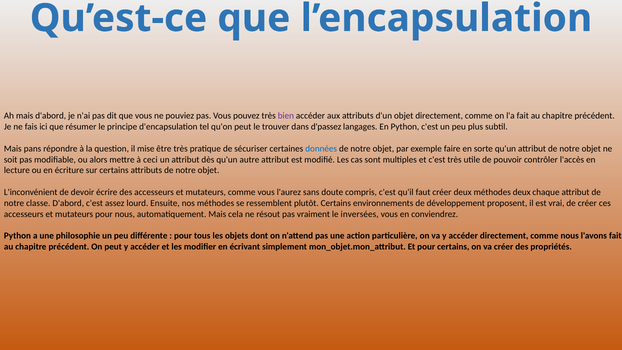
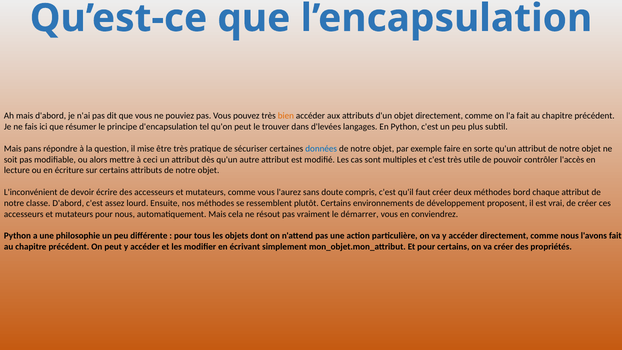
bien colour: purple -> orange
d'passez: d'passez -> d'levées
méthodes deux: deux -> bord
inversées: inversées -> démarrer
